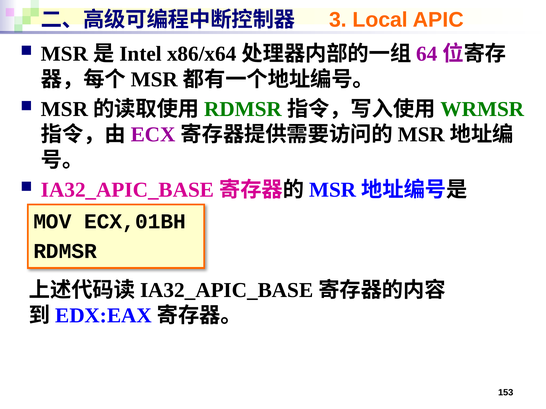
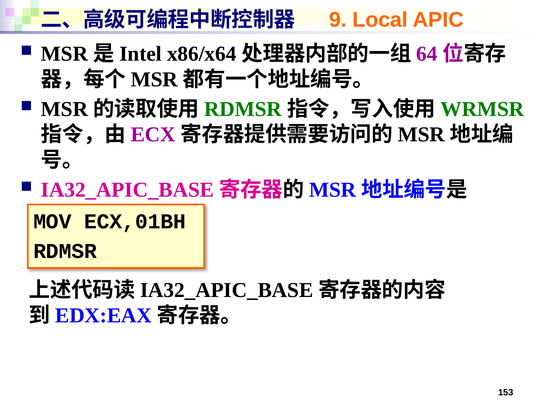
3: 3 -> 9
